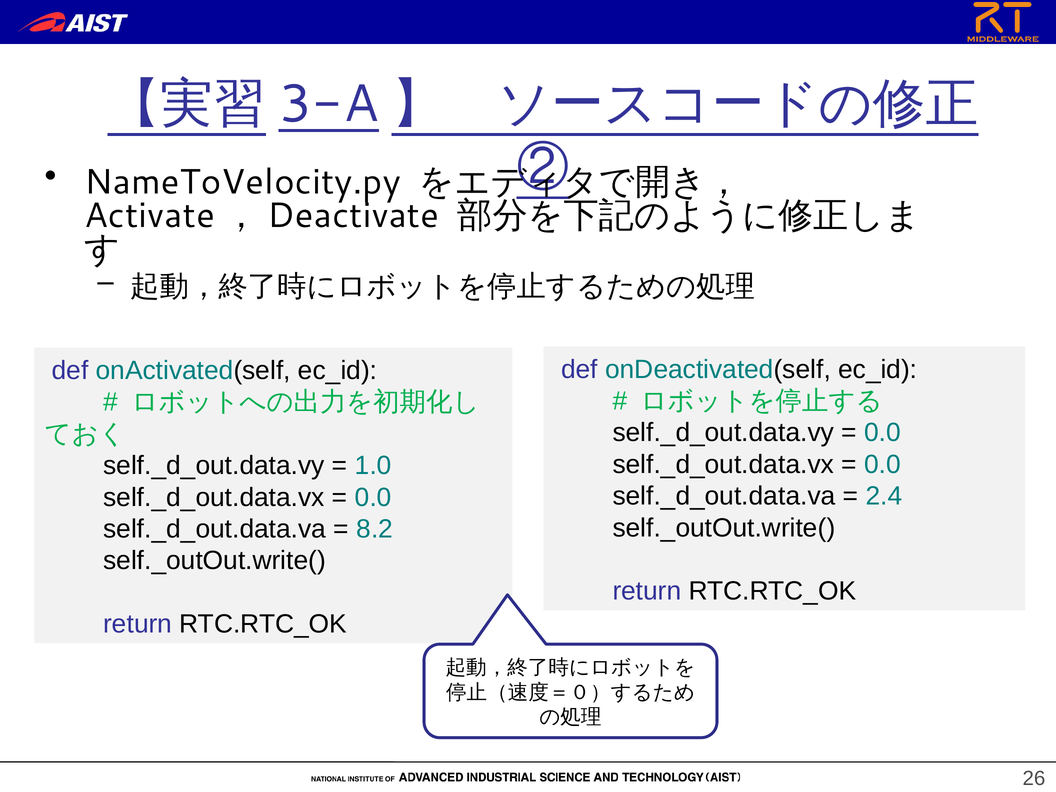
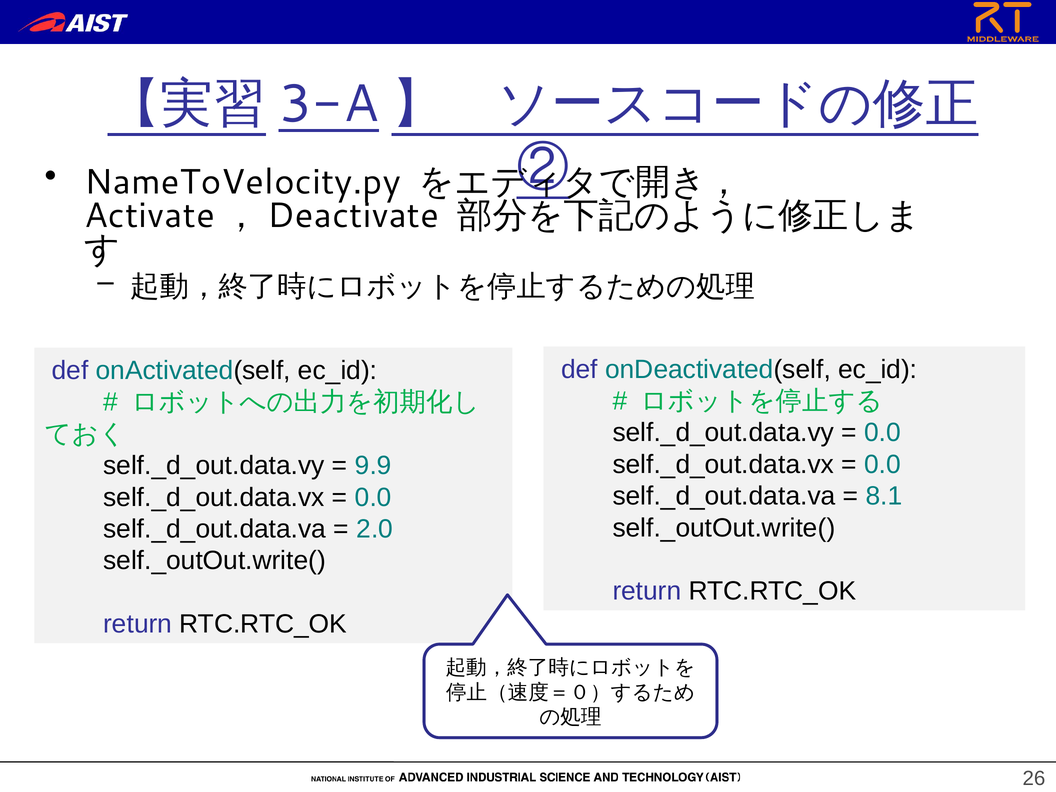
1.0: 1.0 -> 9.9
2.4: 2.4 -> 8.1
8.2: 8.2 -> 2.0
